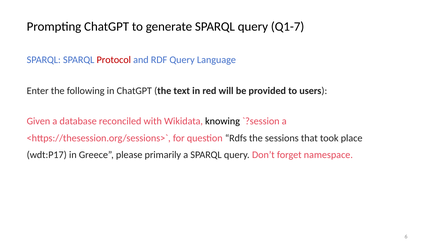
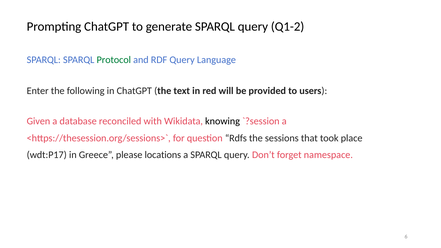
Q1-7: Q1-7 -> Q1-2
Protocol colour: red -> green
primarily: primarily -> locations
